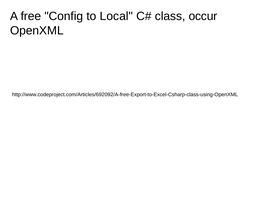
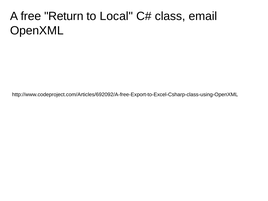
Config: Config -> Return
occur: occur -> email
